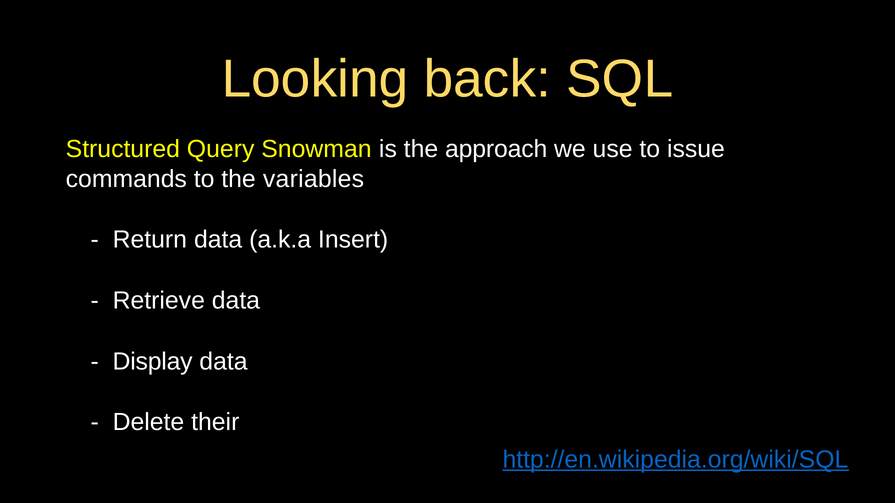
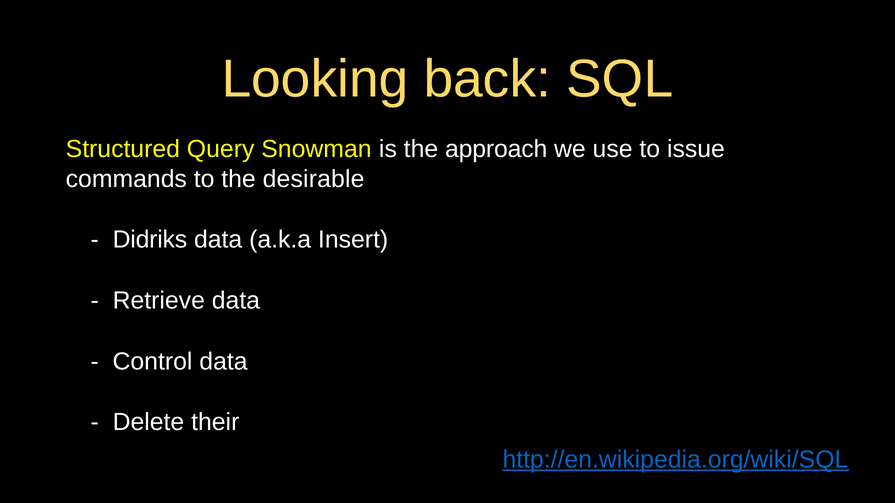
variables: variables -> desirable
Return: Return -> Didriks
Display: Display -> Control
